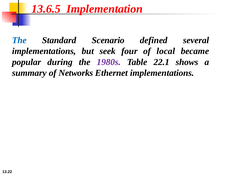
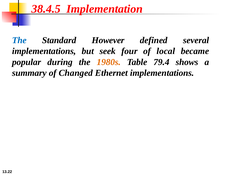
13.6.5: 13.6.5 -> 38.4.5
Scenario: Scenario -> However
1980s colour: purple -> orange
22.1: 22.1 -> 79.4
Networks: Networks -> Changed
